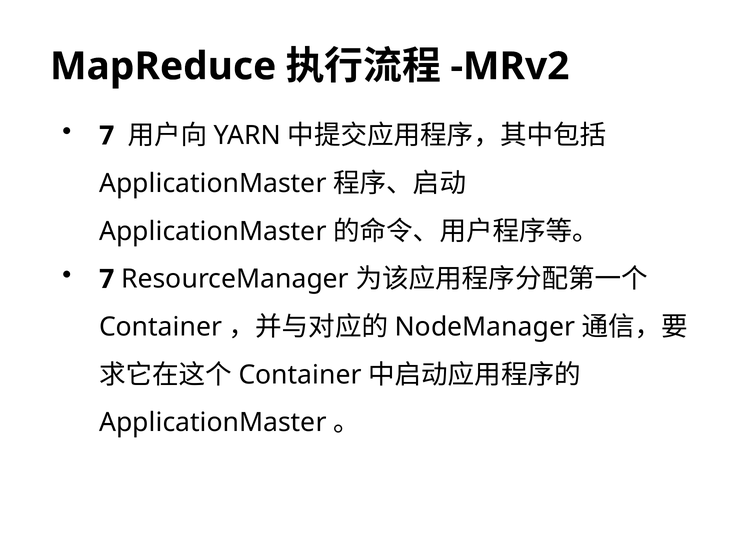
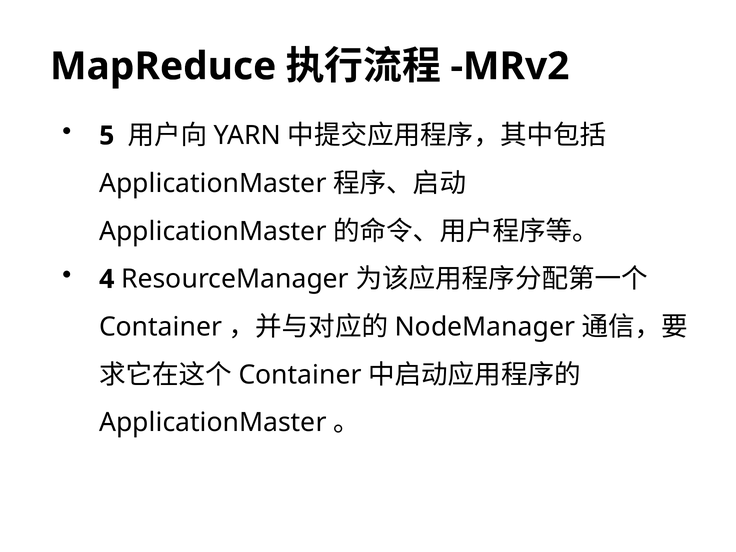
7 at (107, 136): 7 -> 5
7 at (107, 279): 7 -> 4
